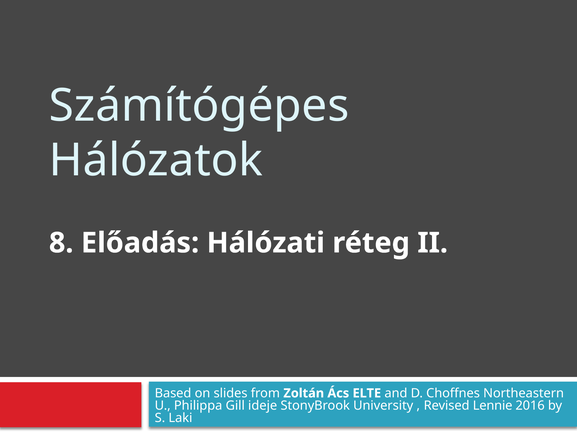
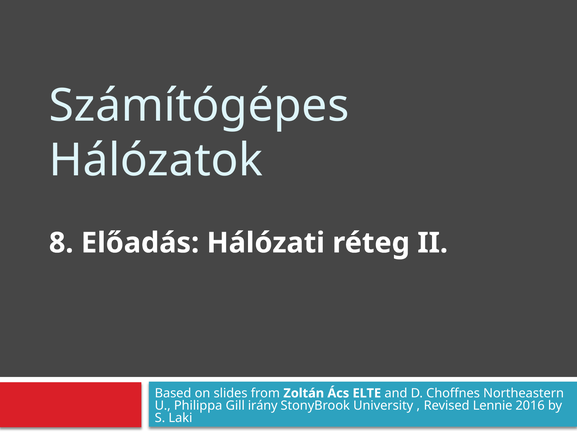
ideje: ideje -> irány
